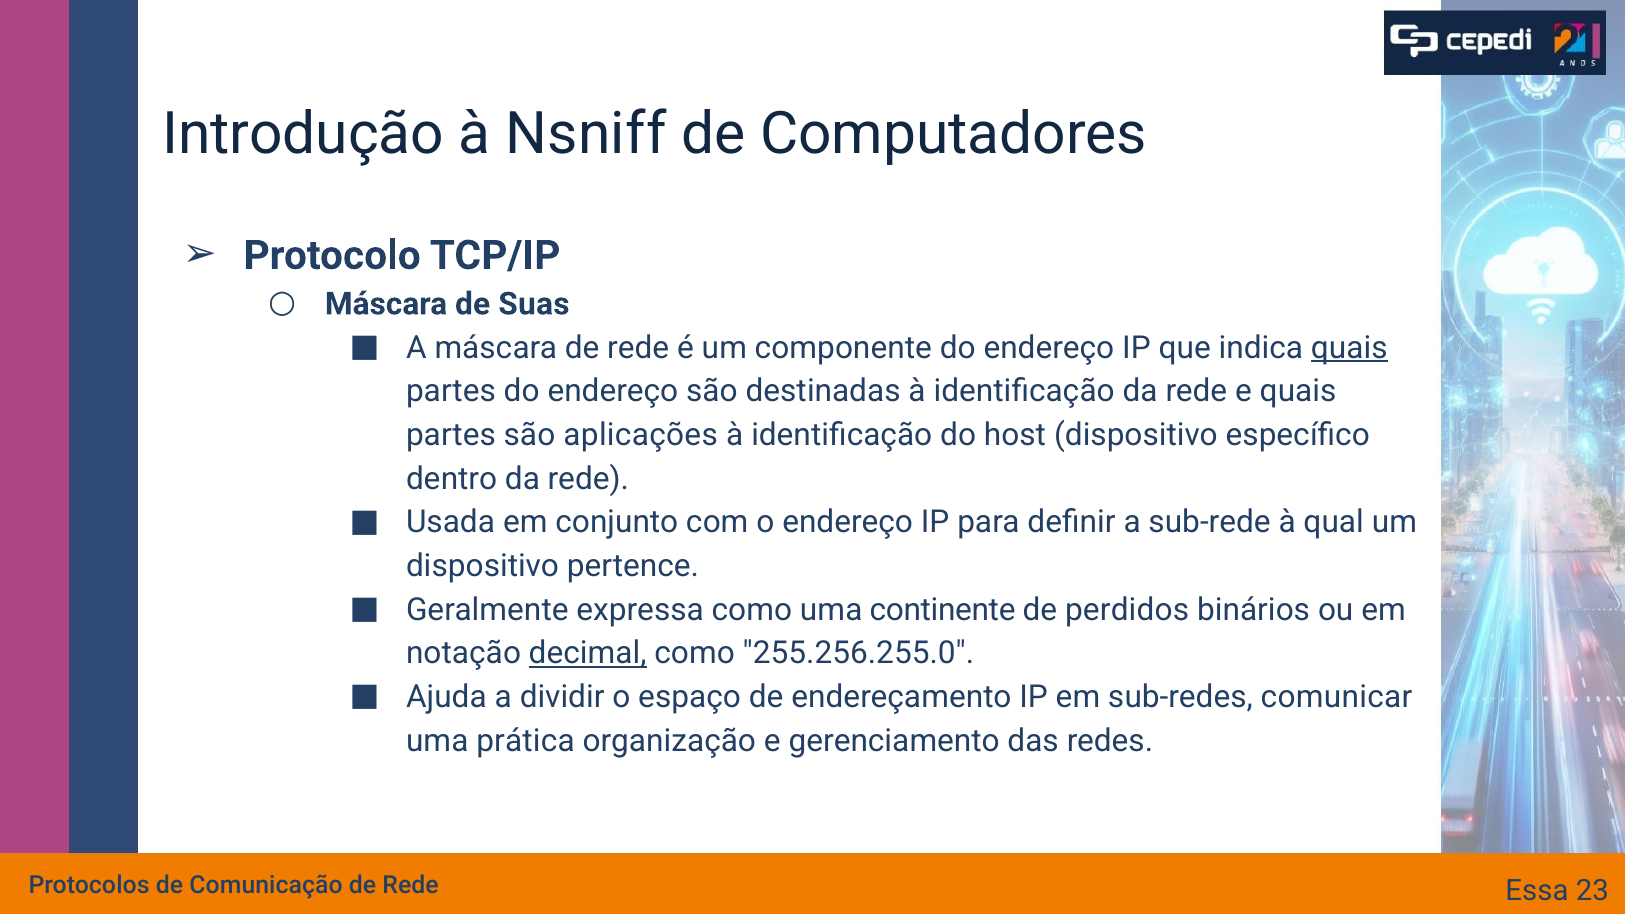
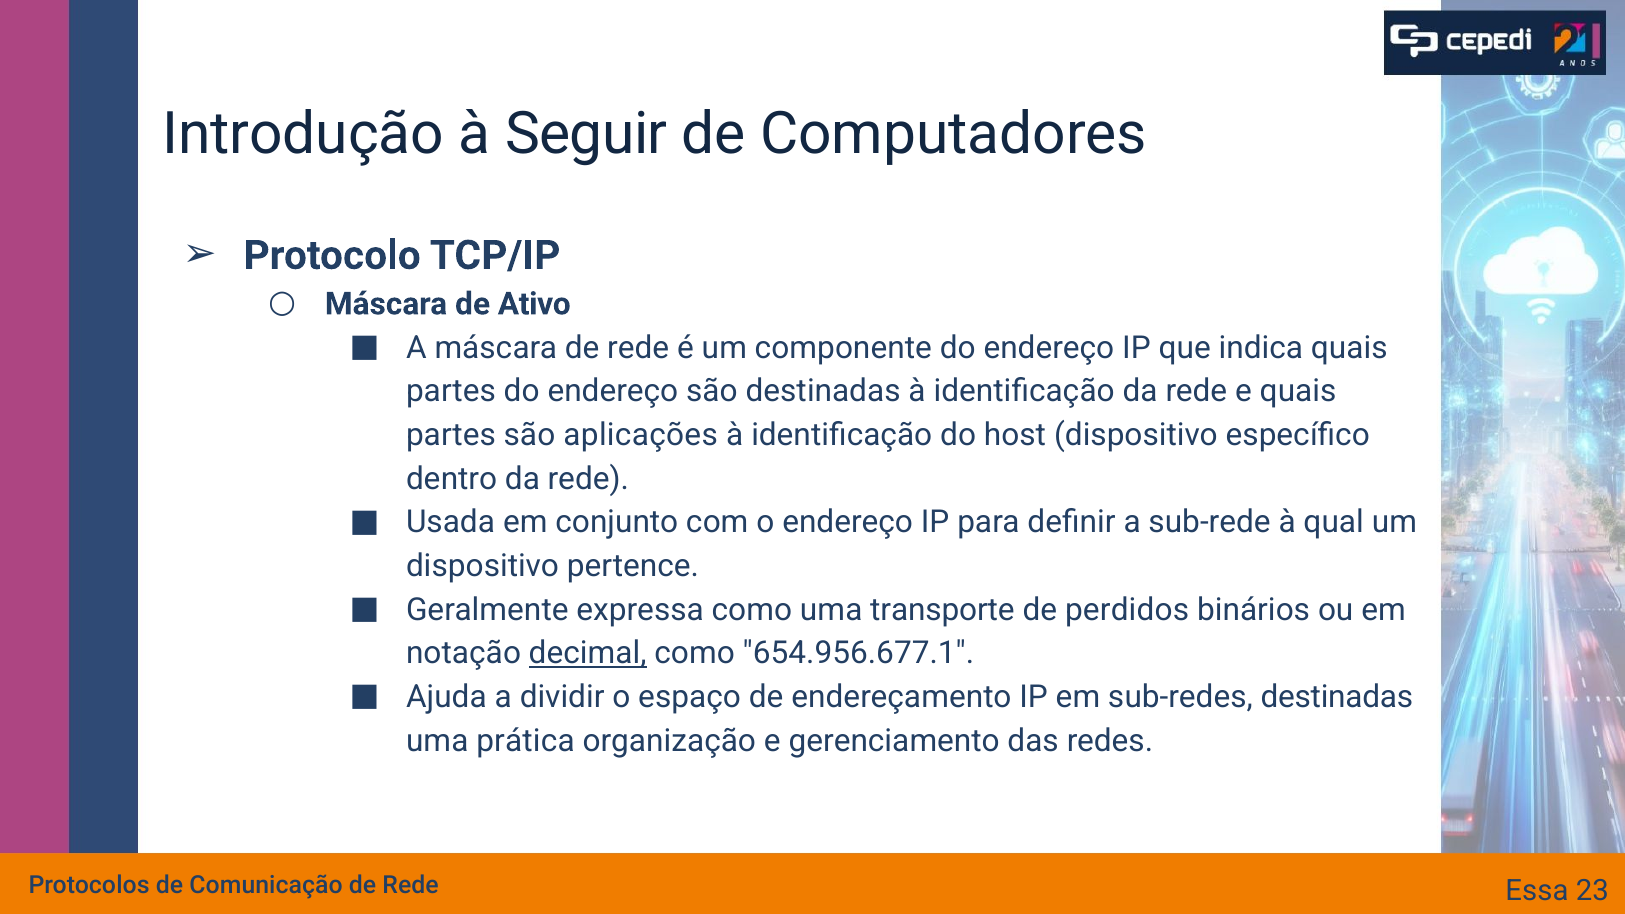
Nsniff: Nsniff -> Seguir
Suas: Suas -> Ativo
quais at (1349, 348) underline: present -> none
continente: continente -> transporte
255.256.255.0: 255.256.255.0 -> 654.956.677.1
sub-redes comunicar: comunicar -> destinadas
